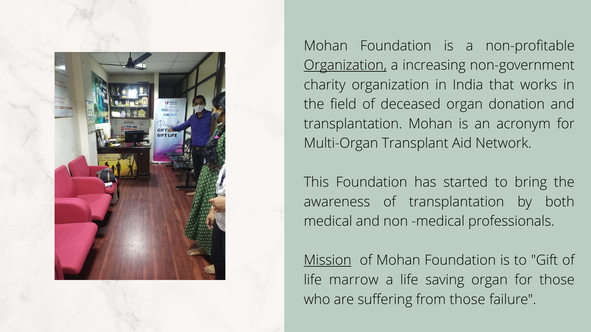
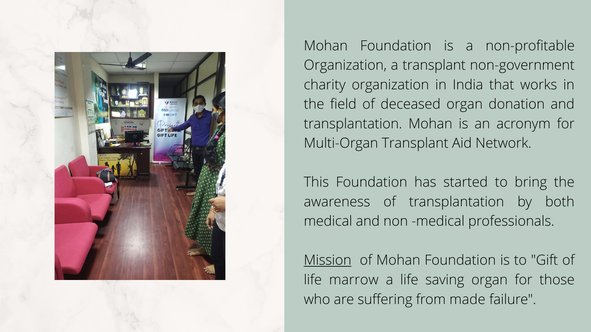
Organization at (345, 65) underline: present -> none
a increasing: increasing -> transplant
from those: those -> made
